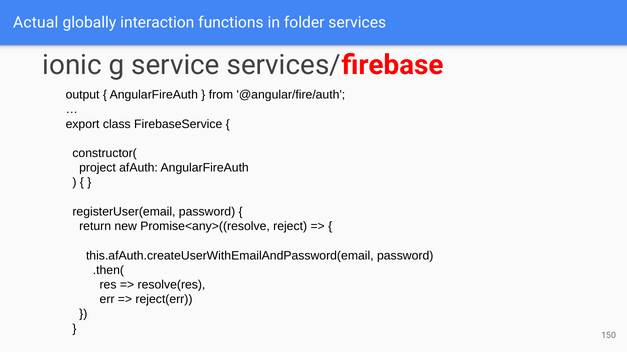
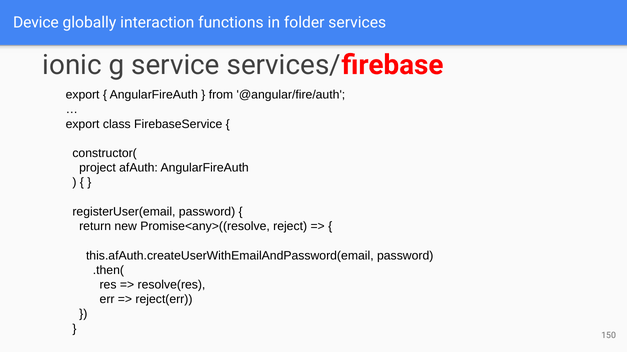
Actual: Actual -> Device
output at (83, 95): output -> export
